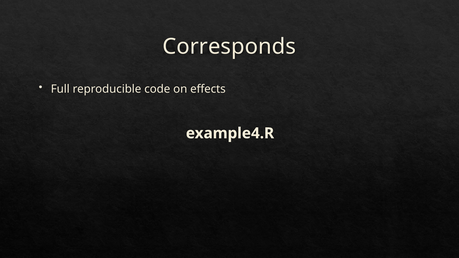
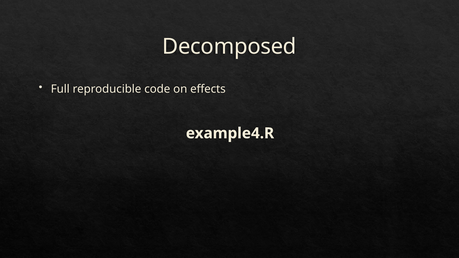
Corresponds: Corresponds -> Decomposed
